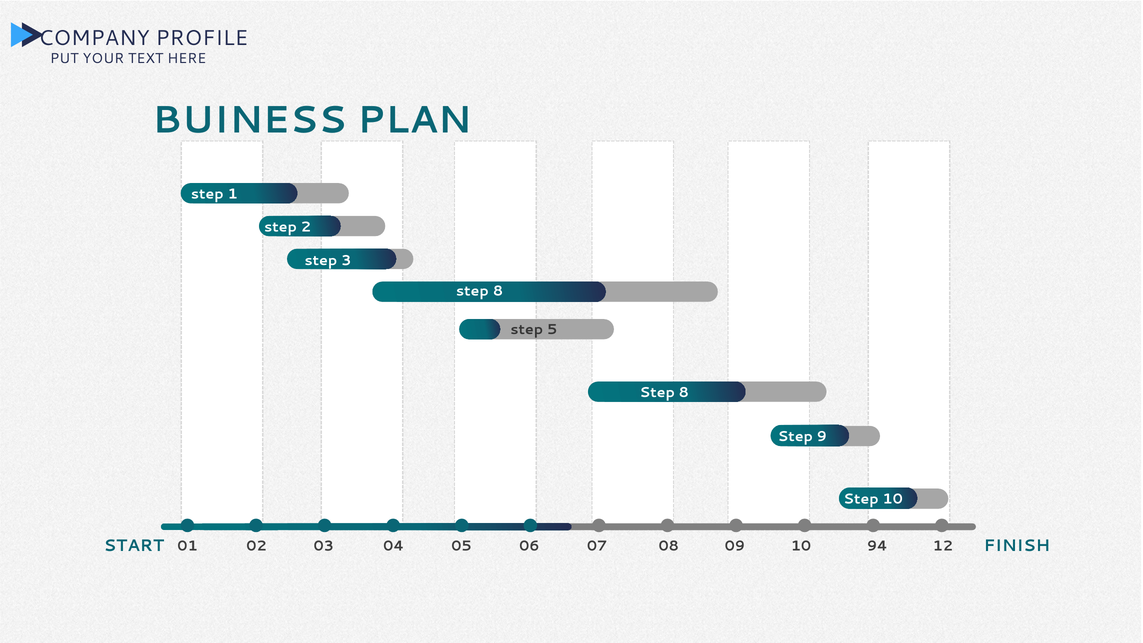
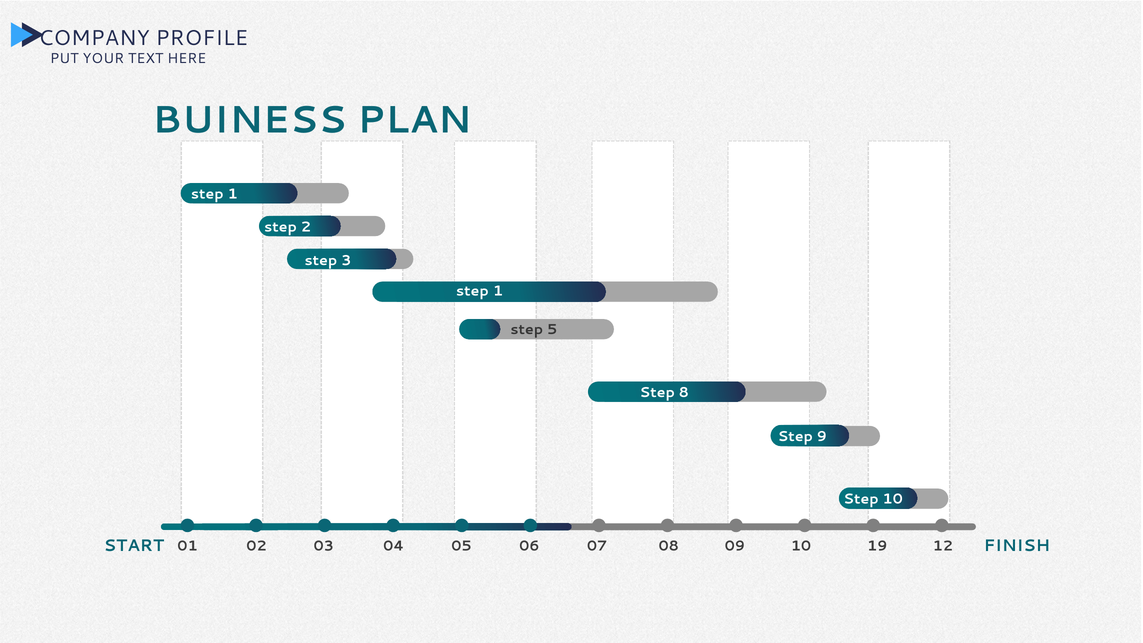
8 at (498, 291): 8 -> 1
94: 94 -> 19
